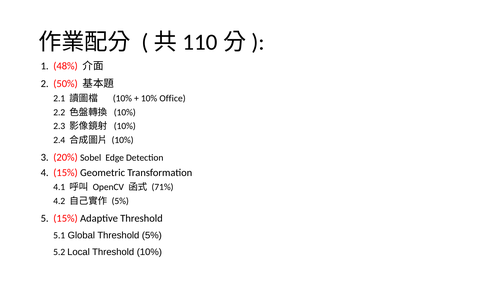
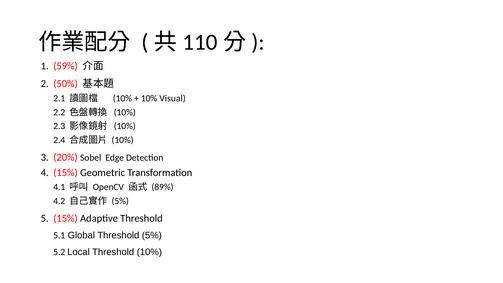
48%: 48% -> 59%
Office: Office -> Visual
71%: 71% -> 89%
